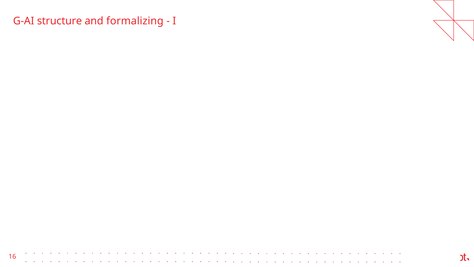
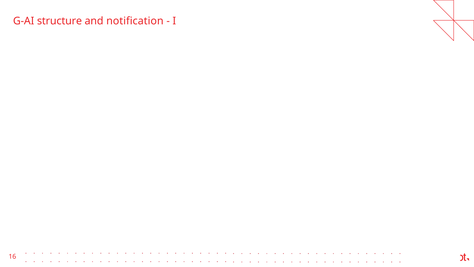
formalizing: formalizing -> notification
